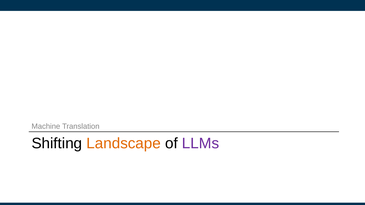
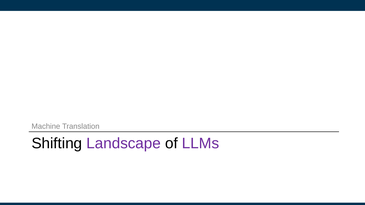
Landscape colour: orange -> purple
